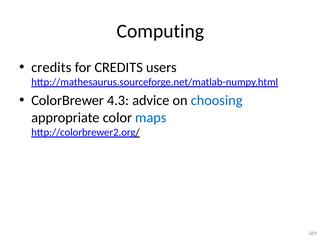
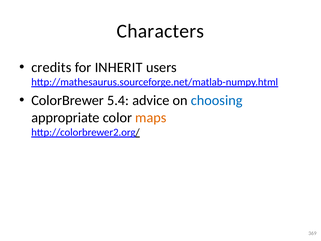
Computing: Computing -> Characters
for CREDITS: CREDITS -> INHERIT
4.3: 4.3 -> 5.4
maps colour: blue -> orange
